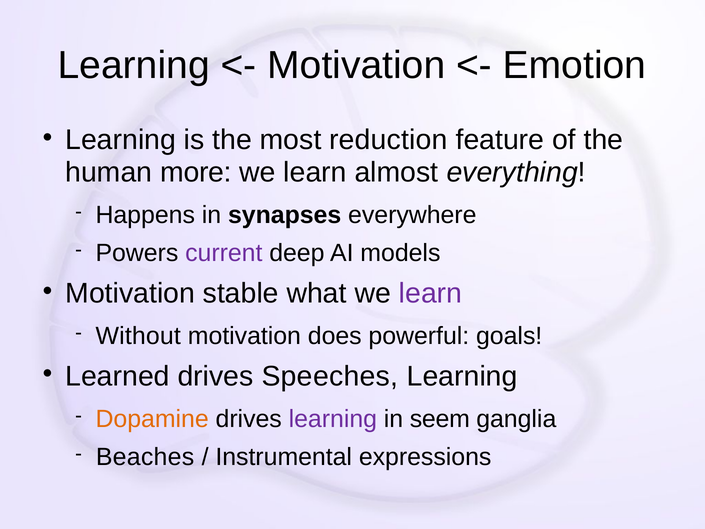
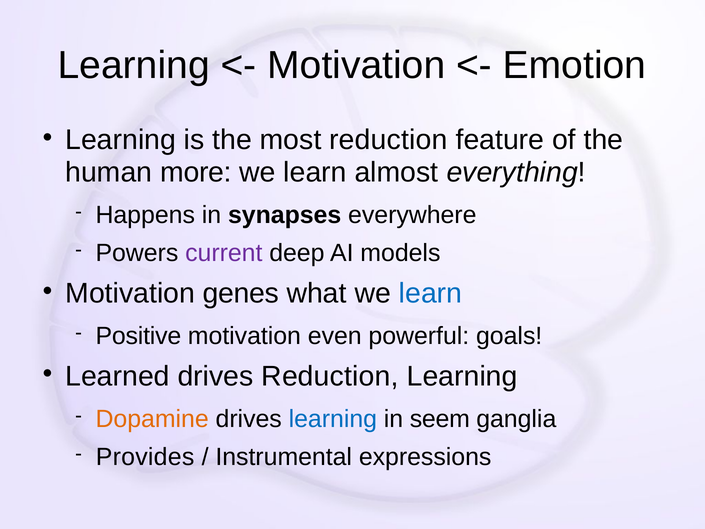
stable: stable -> genes
learn at (431, 293) colour: purple -> blue
Without: Without -> Positive
does: does -> even
drives Speeches: Speeches -> Reduction
learning at (333, 419) colour: purple -> blue
Beaches: Beaches -> Provides
